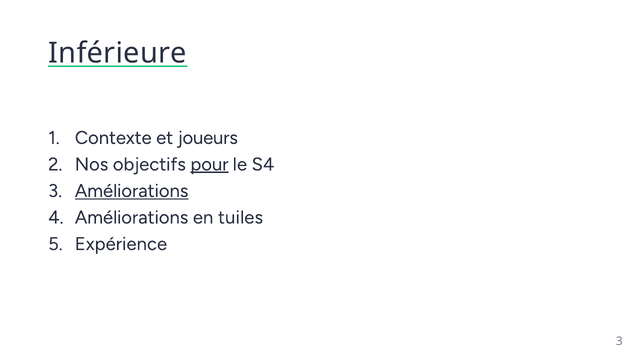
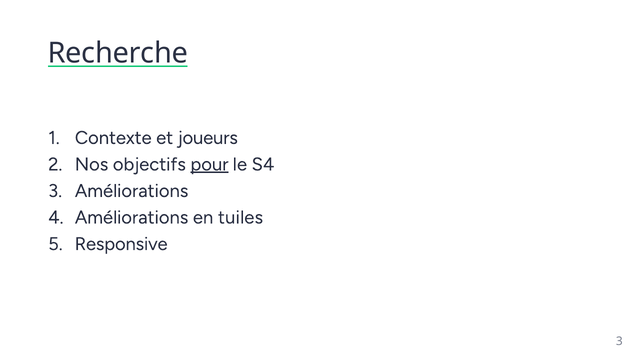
Inférieure: Inférieure -> Recherche
Améliorations at (132, 191) underline: present -> none
Expérience: Expérience -> Responsive
